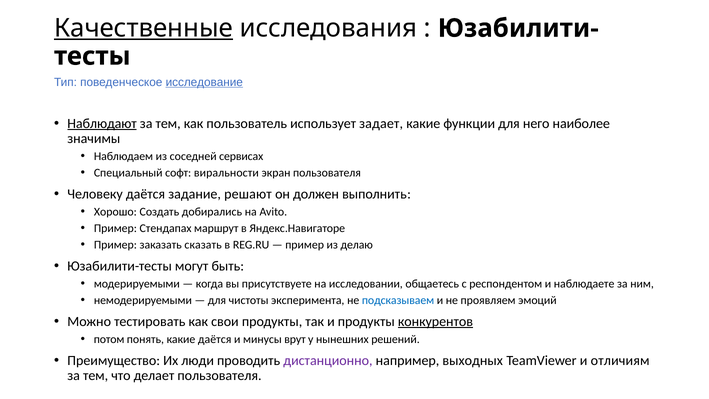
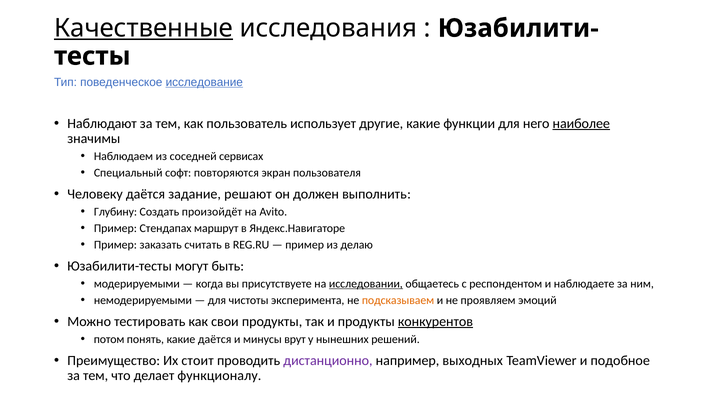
Наблюдают underline: present -> none
задает: задает -> другие
наиболее underline: none -> present
виральности: виральности -> повторяются
Хорошо: Хорошо -> Глубину
добирались: добирались -> произойдёт
сказать: сказать -> считать
исследовании underline: none -> present
подсказываем colour: blue -> orange
люди: люди -> стоит
отличиям: отличиям -> подобное
делает пользователя: пользователя -> функционалу
